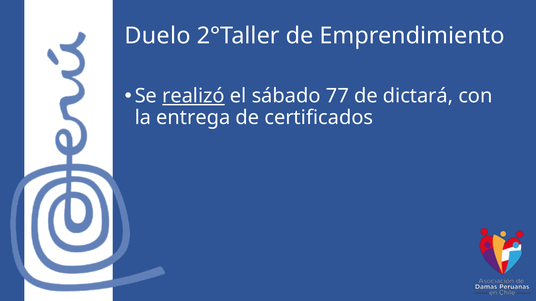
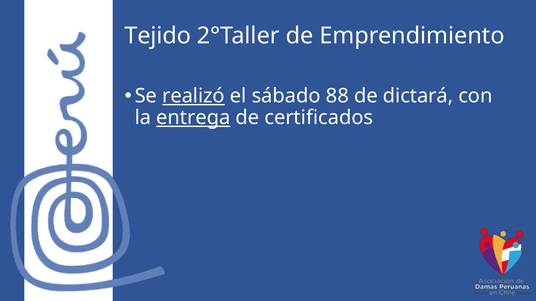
Duelo: Duelo -> Tejido
77: 77 -> 88
entrega underline: none -> present
